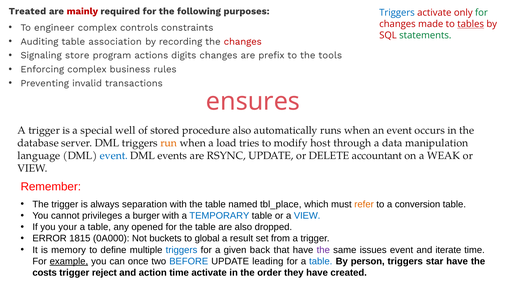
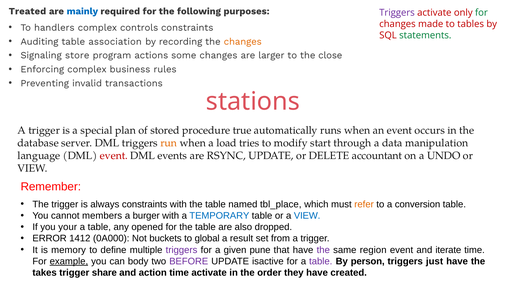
mainly colour: red -> blue
Triggers at (397, 13) colour: blue -> purple
tables underline: present -> none
engineer: engineer -> handlers
changes at (243, 42) colour: red -> orange
digits: digits -> some
prefix: prefix -> larger
tools: tools -> close
ensures: ensures -> stations
well: well -> plan
procedure also: also -> true
host: host -> start
event at (114, 156) colour: blue -> red
WEAK: WEAK -> UNDO
always separation: separation -> constraints
privileges: privileges -> members
1815: 1815 -> 1412
triggers at (182, 250) colour: blue -> purple
back: back -> pune
issues: issues -> region
once: once -> body
BEFORE colour: blue -> purple
leading: leading -> isactive
table at (321, 261) colour: blue -> purple
star: star -> just
costs: costs -> takes
reject: reject -> share
